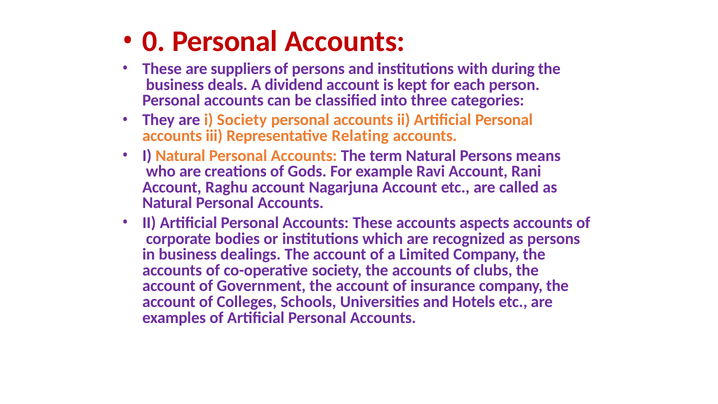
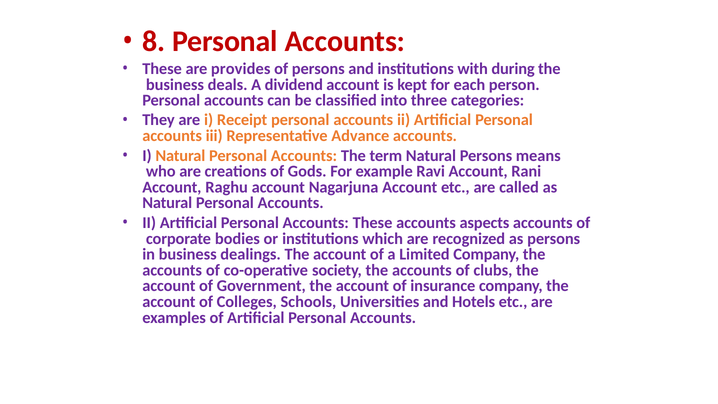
0: 0 -> 8
suppliers: suppliers -> provides
i Society: Society -> Receipt
Relating: Relating -> Advance
